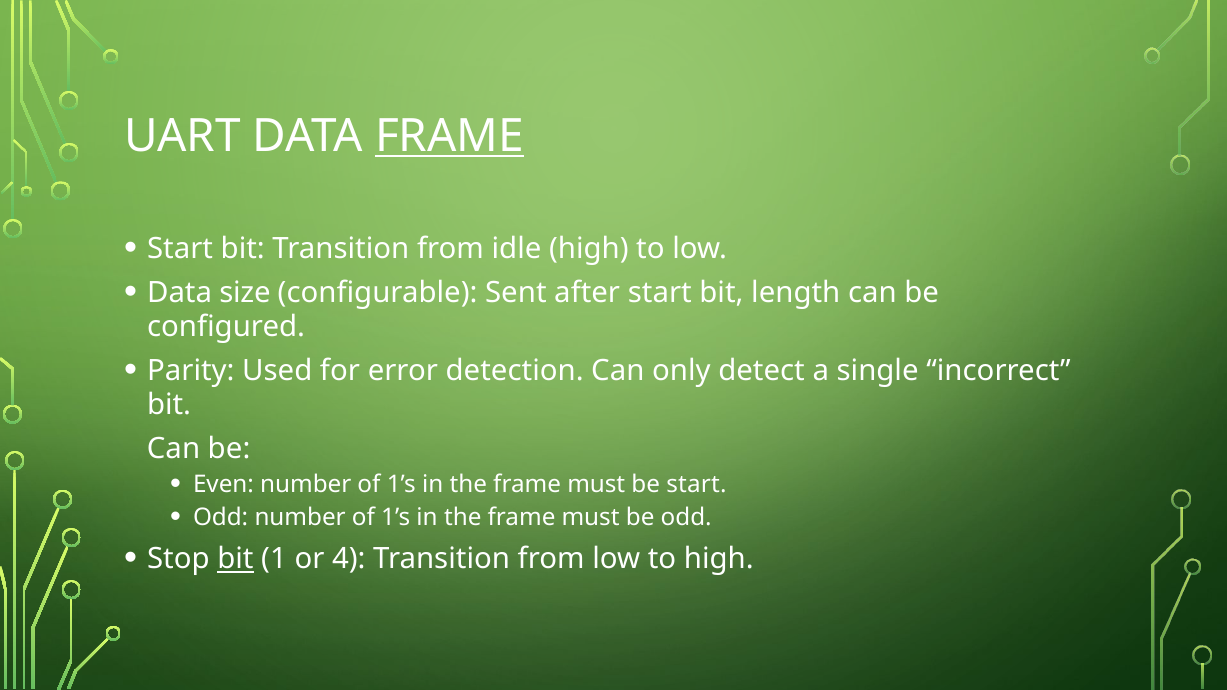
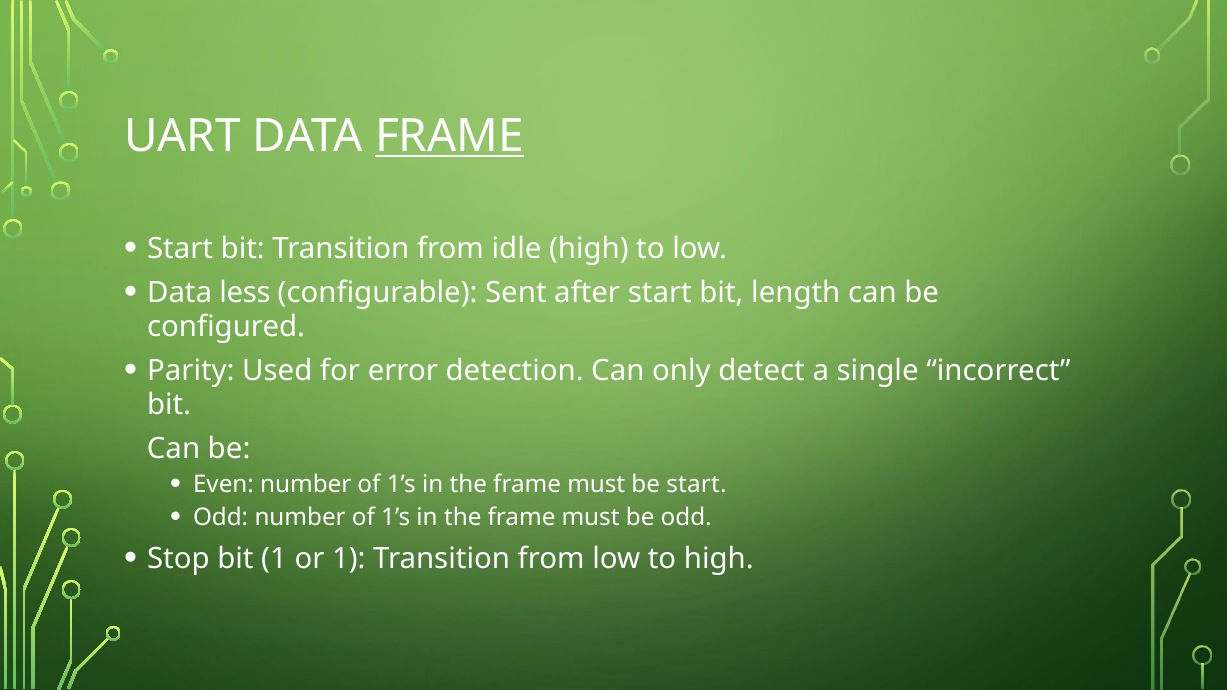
size: size -> less
bit at (235, 559) underline: present -> none
or 4: 4 -> 1
